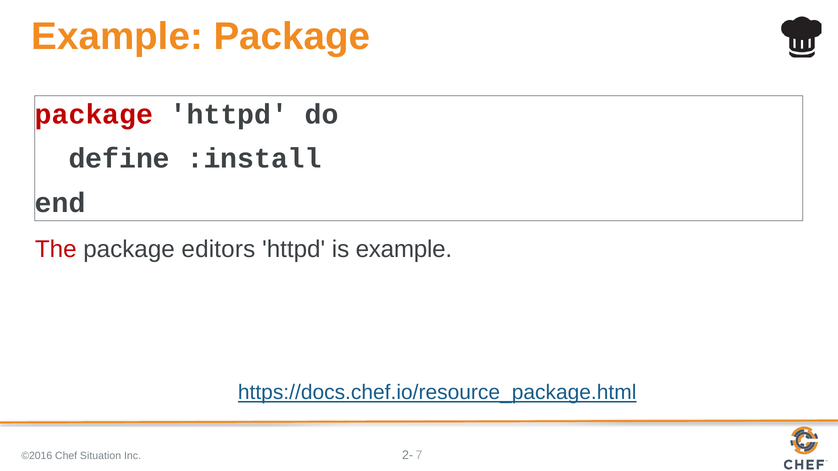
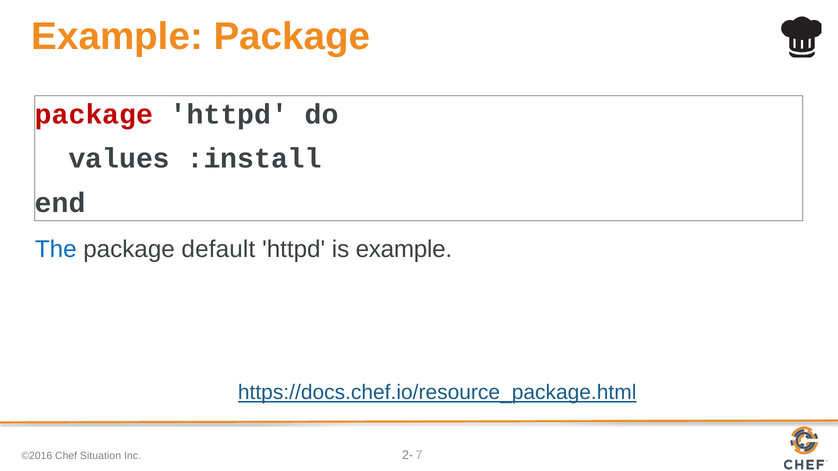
define: define -> values
The colour: red -> blue
editors: editors -> default
